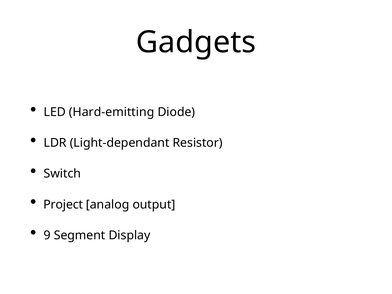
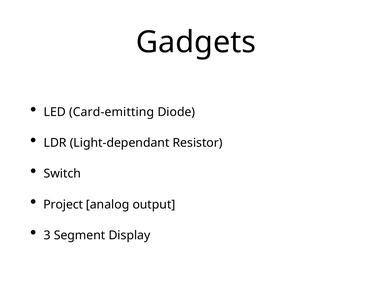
Hard-emitting: Hard-emitting -> Card-emitting
9: 9 -> 3
